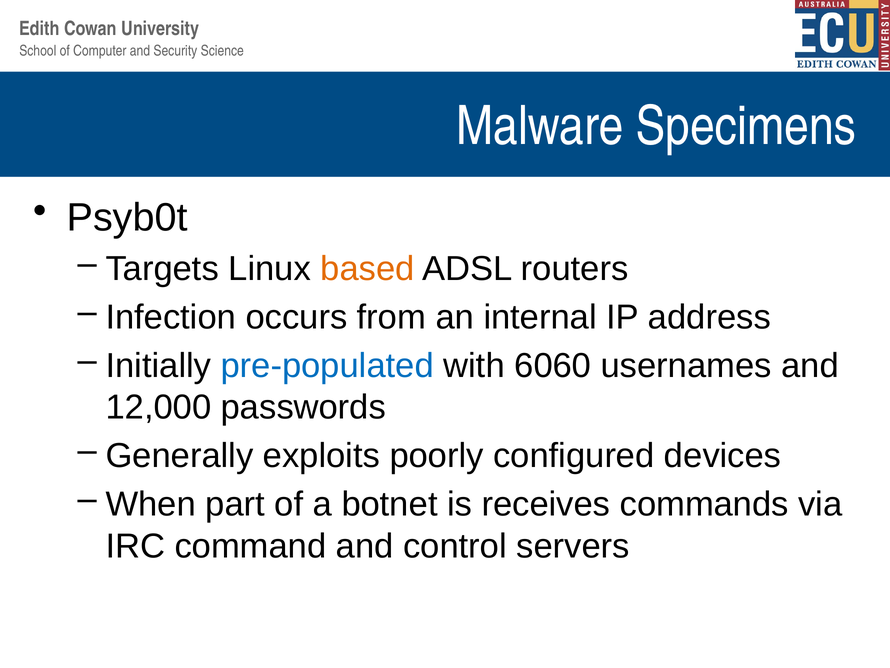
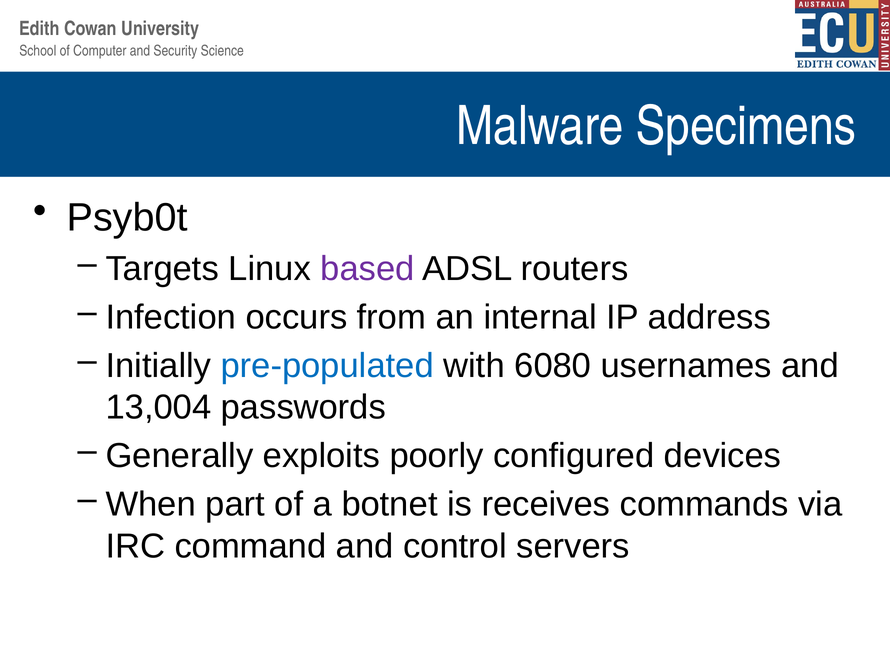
based colour: orange -> purple
6060: 6060 -> 6080
12,000: 12,000 -> 13,004
